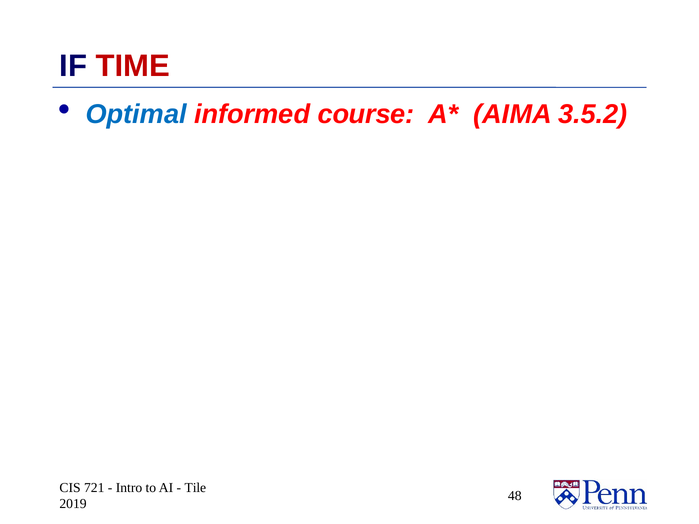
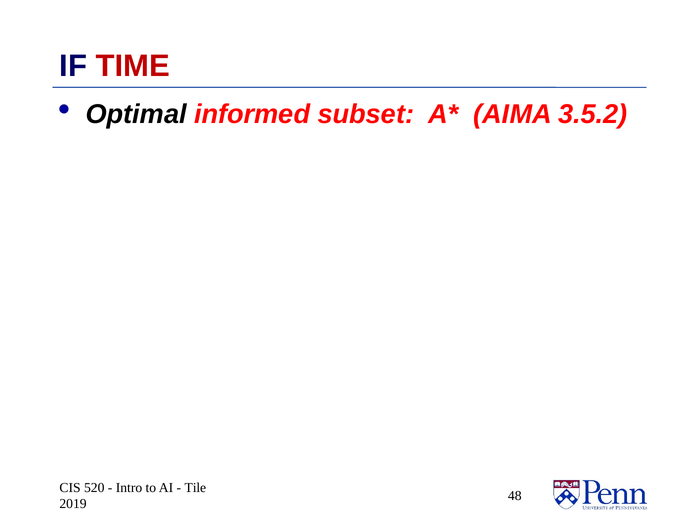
Optimal colour: blue -> black
course: course -> subset
721: 721 -> 520
